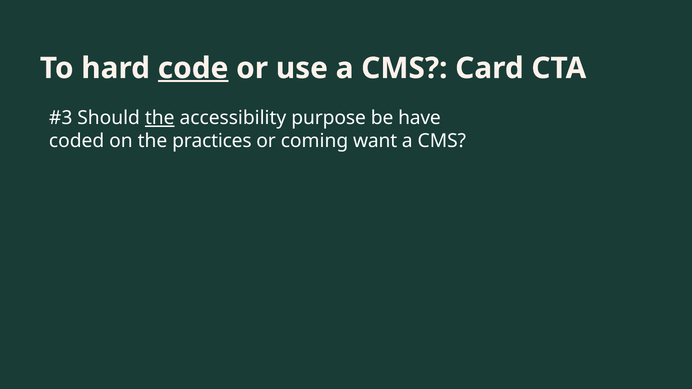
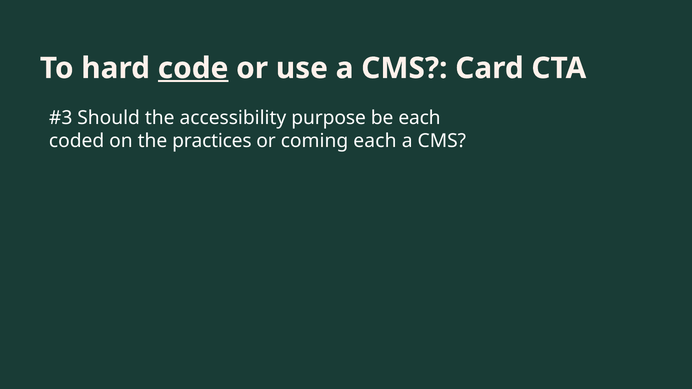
the at (160, 118) underline: present -> none
be have: have -> each
coming want: want -> each
